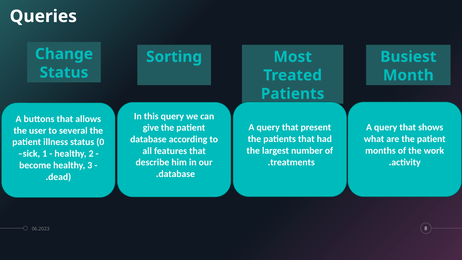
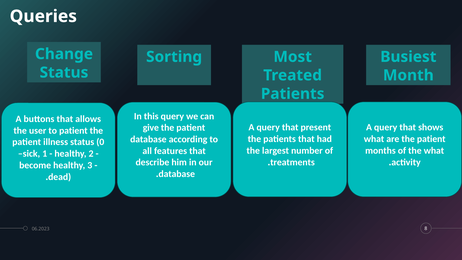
to several: several -> patient
the work: work -> what
